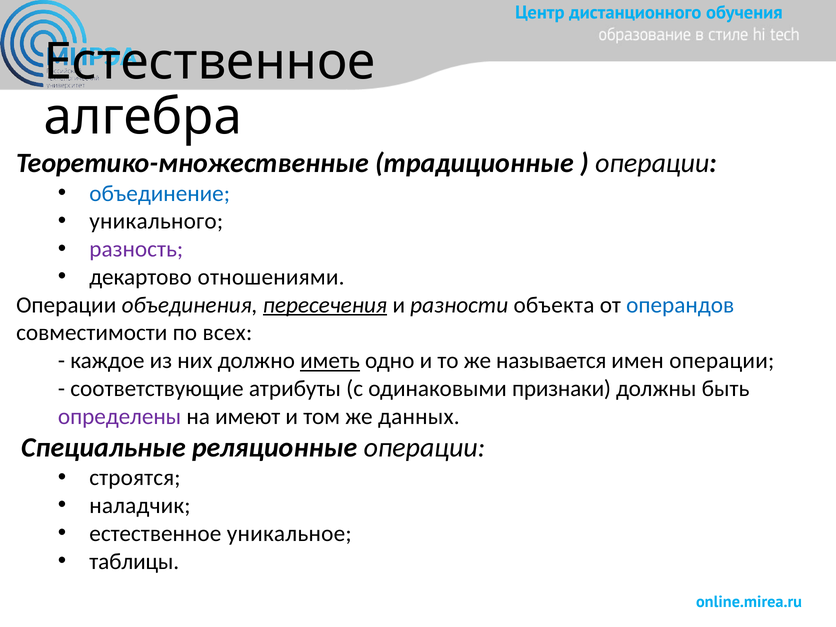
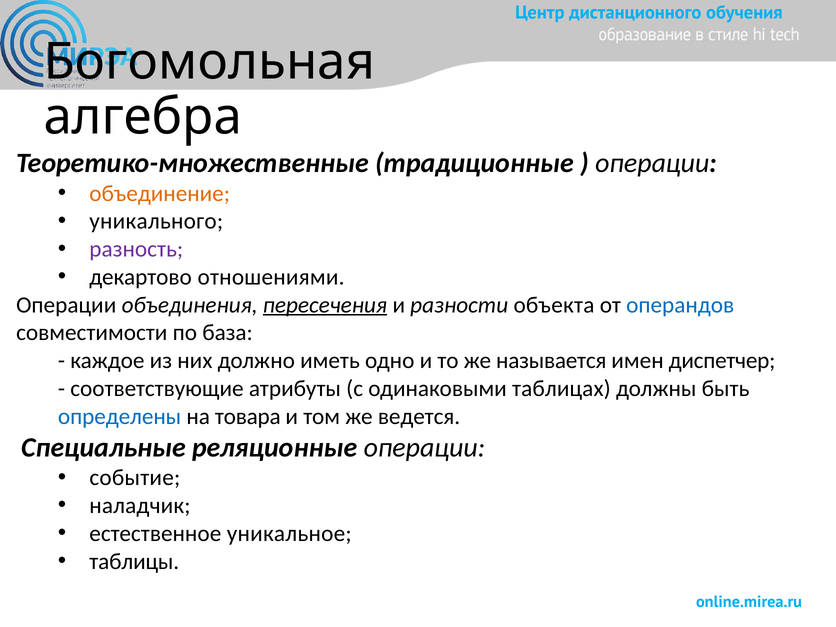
Естественное at (210, 62): Естественное -> Богомольная
объединение colour: blue -> orange
всех: всех -> база
иметь underline: present -> none
имен операции: операции -> диспетчер
признаки: признаки -> таблицах
определены colour: purple -> blue
имеют: имеют -> товара
данных: данных -> ведется
строятся: строятся -> событие
